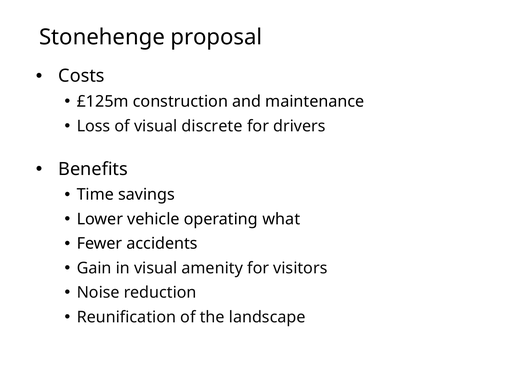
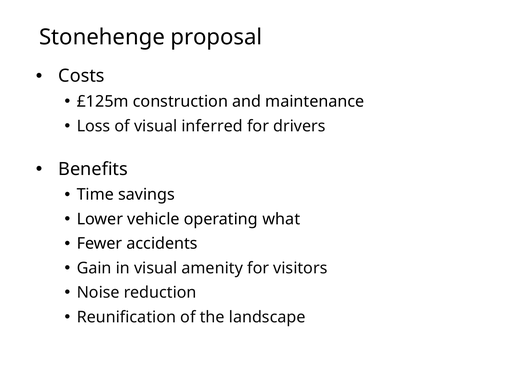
discrete: discrete -> inferred
